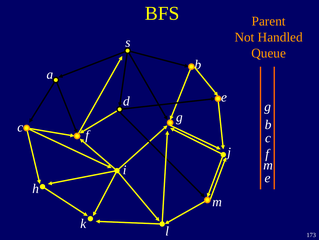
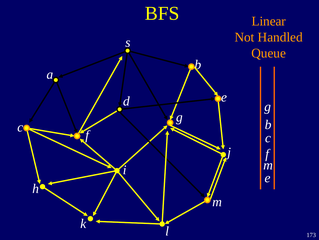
Parent: Parent -> Linear
